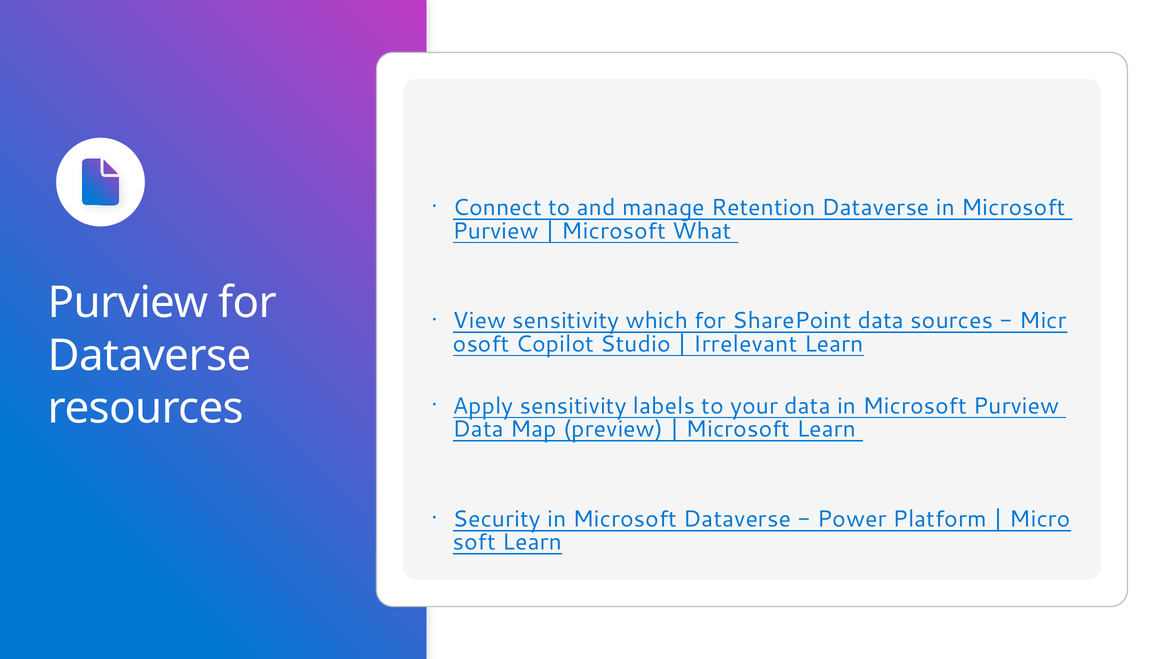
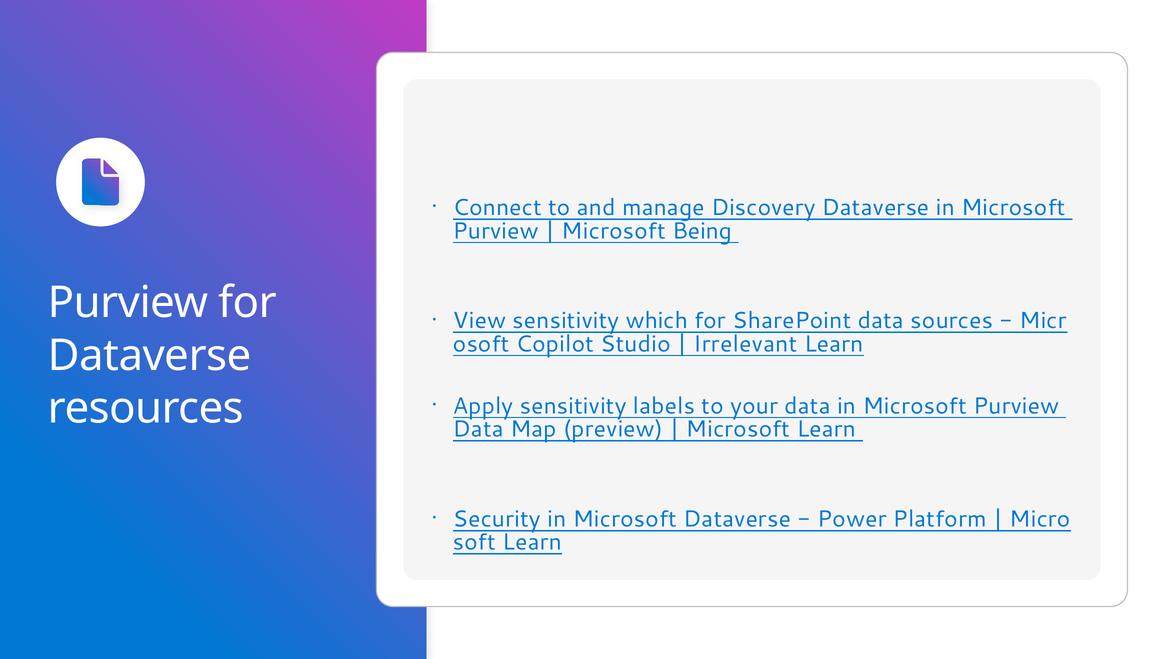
Retention: Retention -> Discovery
What: What -> Being
